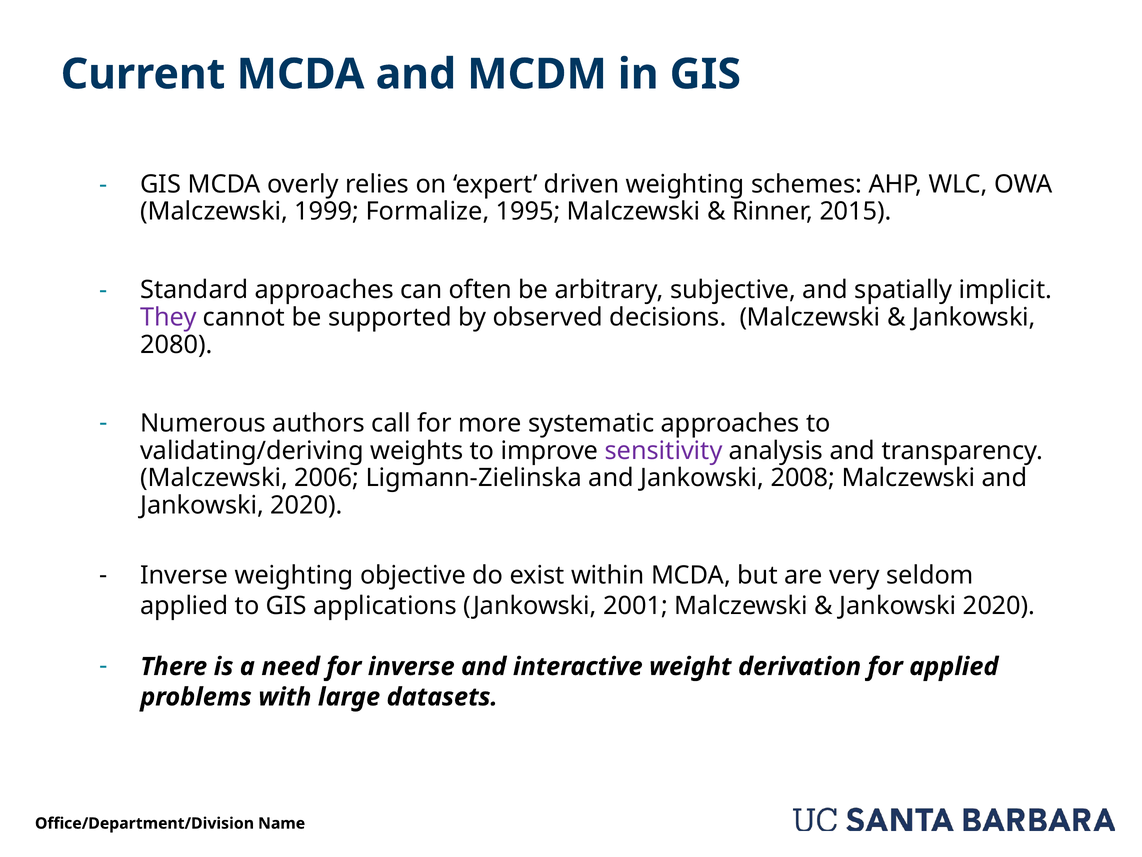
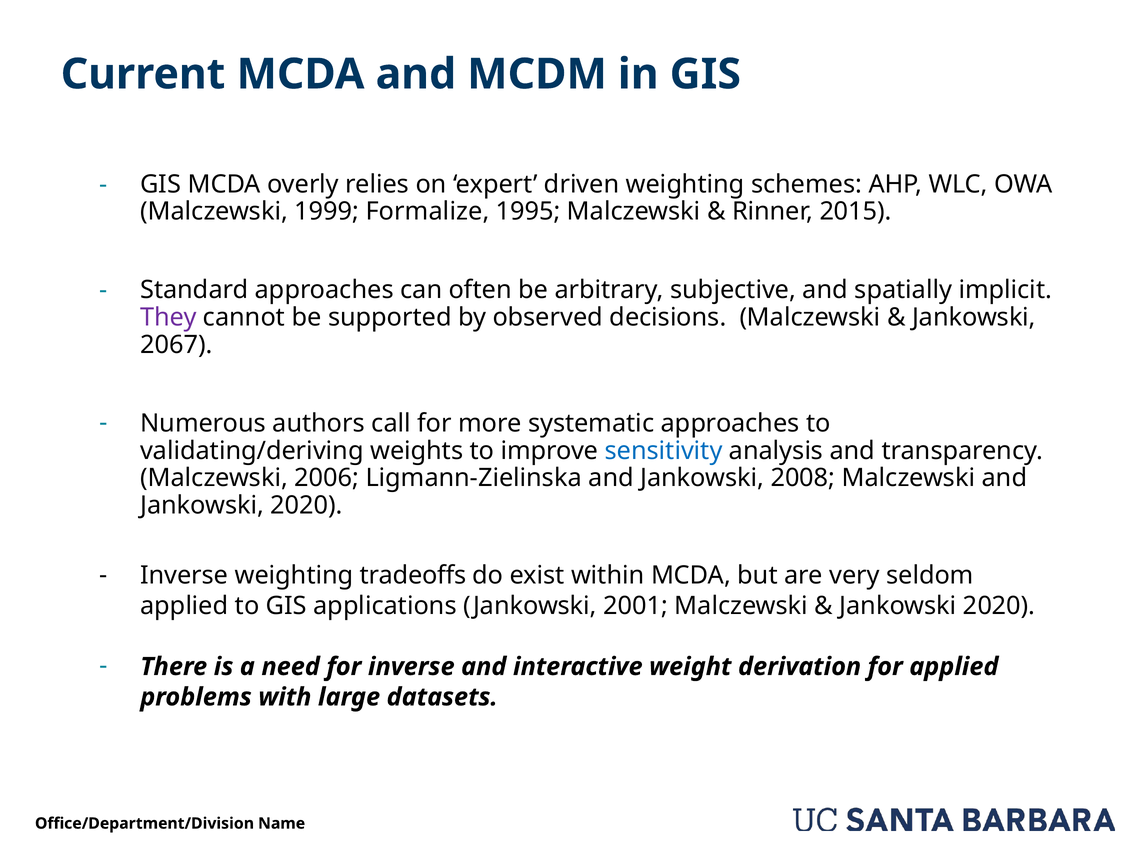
2080: 2080 -> 2067
sensitivity colour: purple -> blue
objective: objective -> tradeoffs
